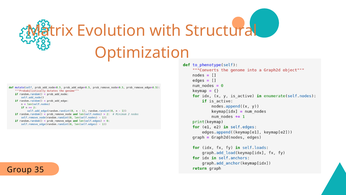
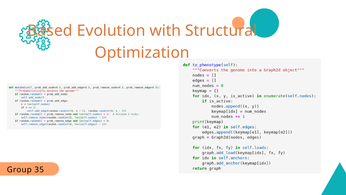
Matrix: Matrix -> Based
